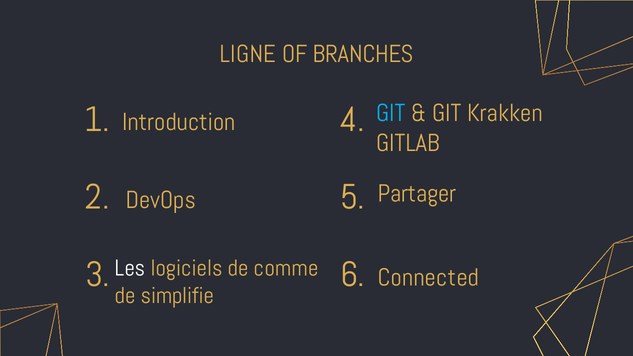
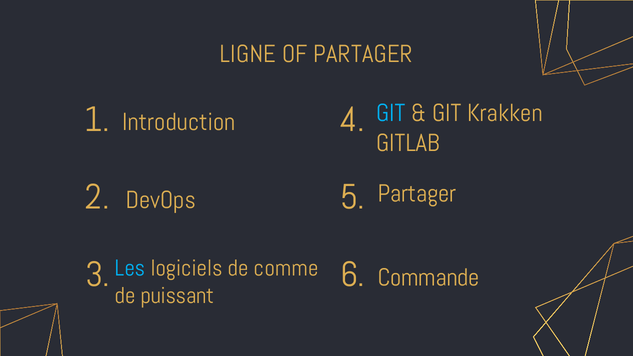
OF BRANCHES: BRANCHES -> PARTAGER
Les colour: white -> light blue
Connected: Connected -> Commande
simplifie: simplifie -> puissant
